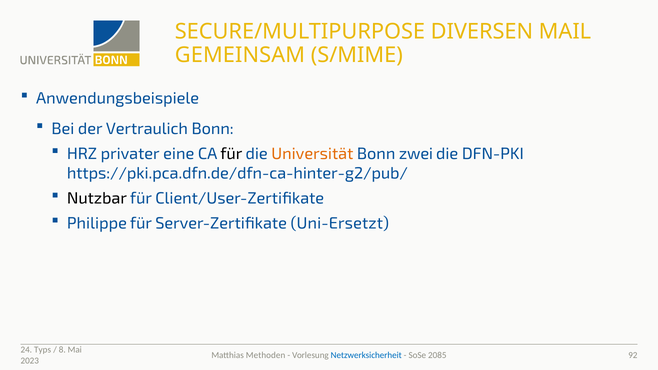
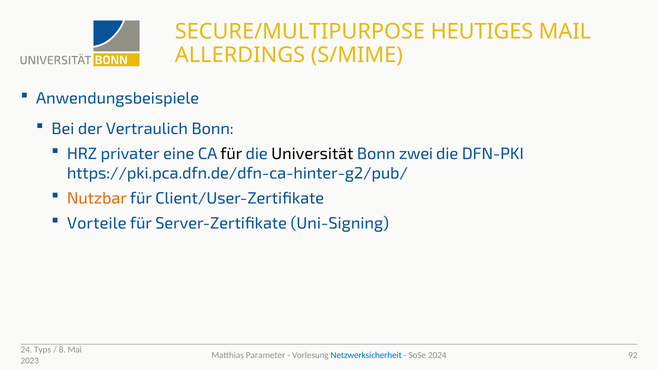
DIVERSEN: DIVERSEN -> HEUTIGES
GEMEINSAM: GEMEINSAM -> ALLERDINGS
Universität colour: orange -> black
Nutzbar colour: black -> orange
Philippe: Philippe -> Vorteile
Uni-Ersetzt: Uni-Ersetzt -> Uni-Signing
Methoden: Methoden -> Parameter
2085: 2085 -> 2024
